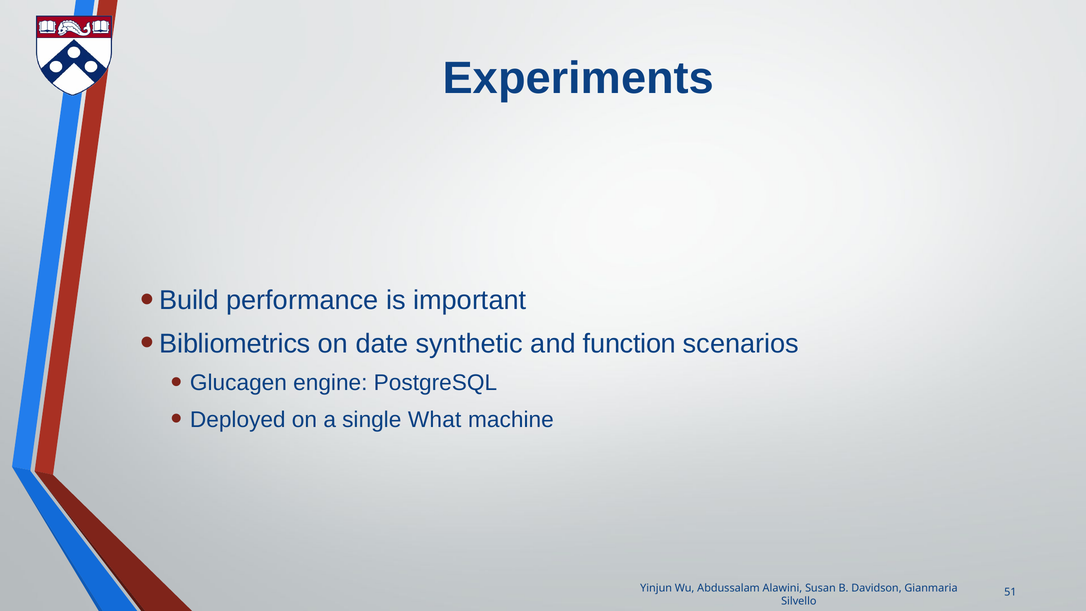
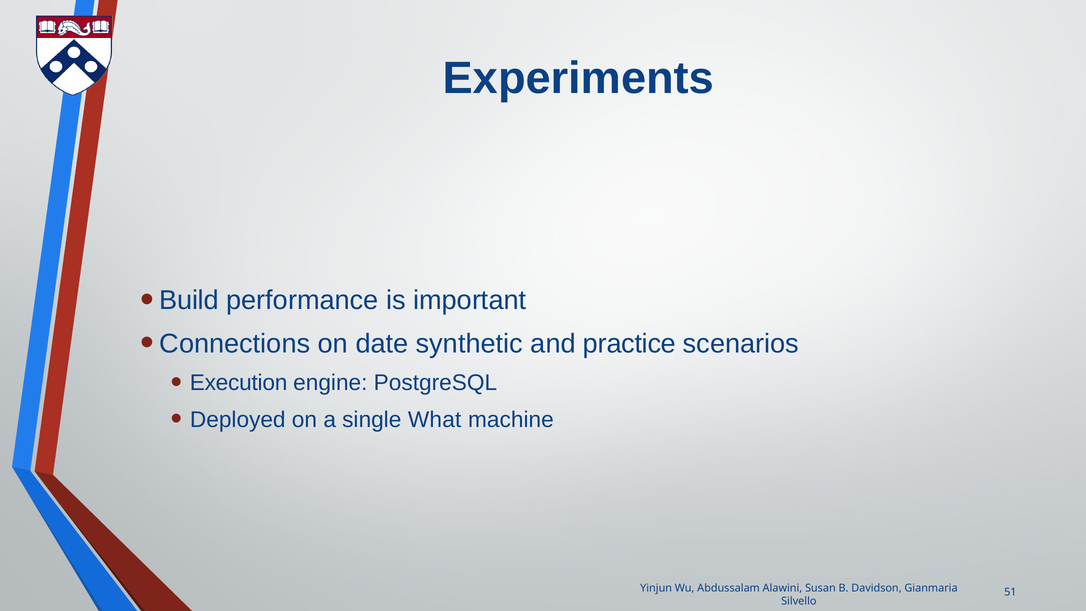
Bibliometrics: Bibliometrics -> Connections
function: function -> practice
Glucagen: Glucagen -> Execution
